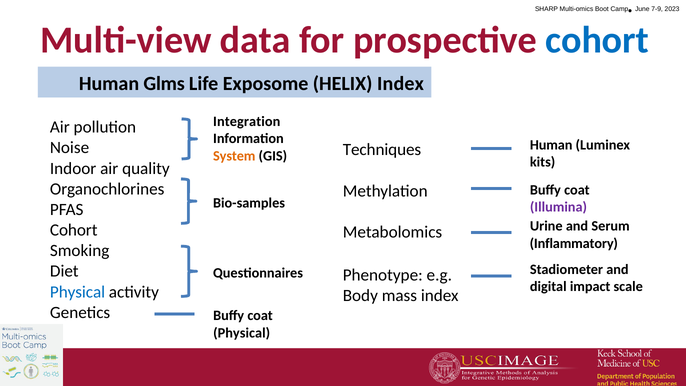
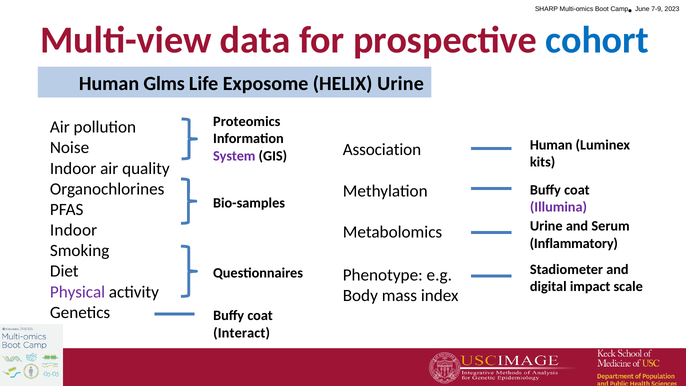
HELIX Index: Index -> Urine
Integration: Integration -> Proteomics
Techniques: Techniques -> Association
System colour: orange -> purple
Cohort at (74, 230): Cohort -> Indoor
Physical at (78, 292) colour: blue -> purple
Physical at (242, 333): Physical -> Interact
